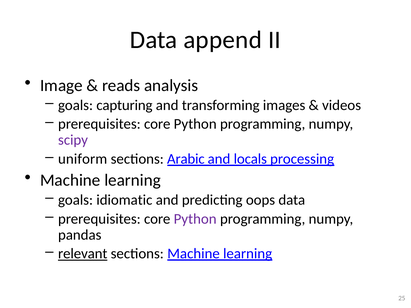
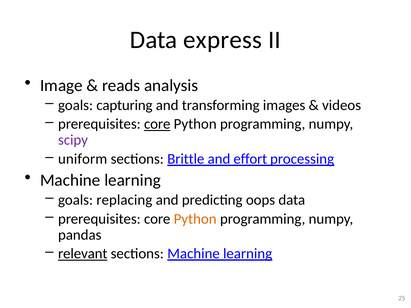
append: append -> express
core at (157, 124) underline: none -> present
Arabic: Arabic -> Brittle
locals: locals -> effort
idiomatic: idiomatic -> replacing
Python at (195, 219) colour: purple -> orange
